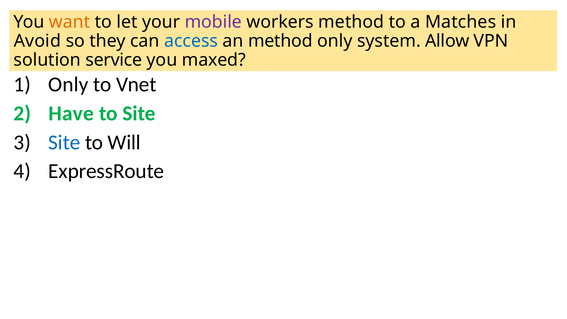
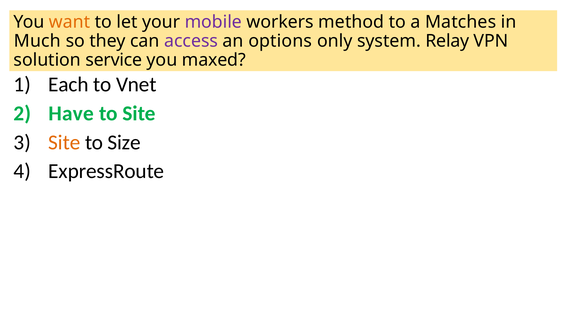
Avoid: Avoid -> Much
access colour: blue -> purple
an method: method -> options
Allow: Allow -> Relay
Only at (68, 85): Only -> Each
Site at (64, 142) colour: blue -> orange
Will: Will -> Size
